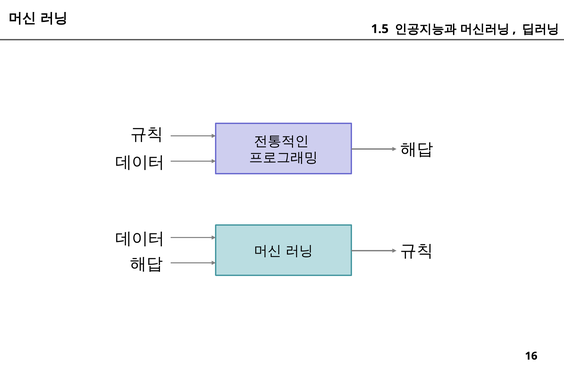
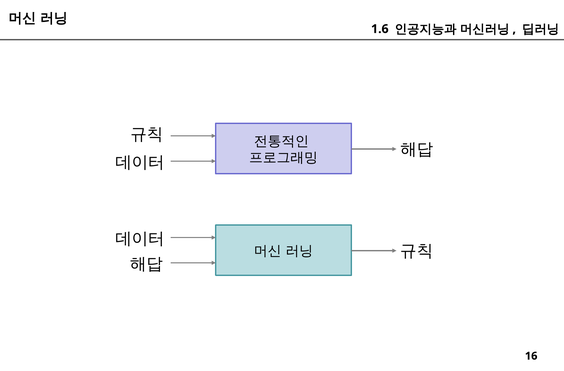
1.5: 1.5 -> 1.6
